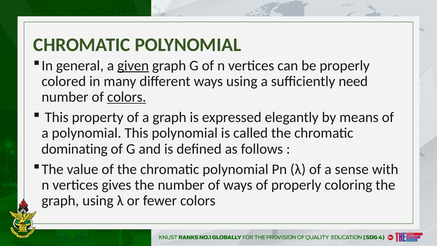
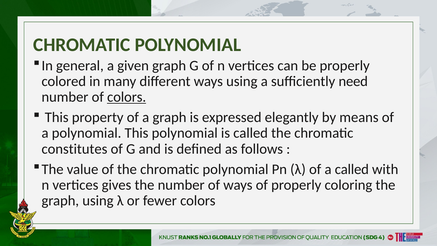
given underline: present -> none
dominating: dominating -> constitutes
a sense: sense -> called
